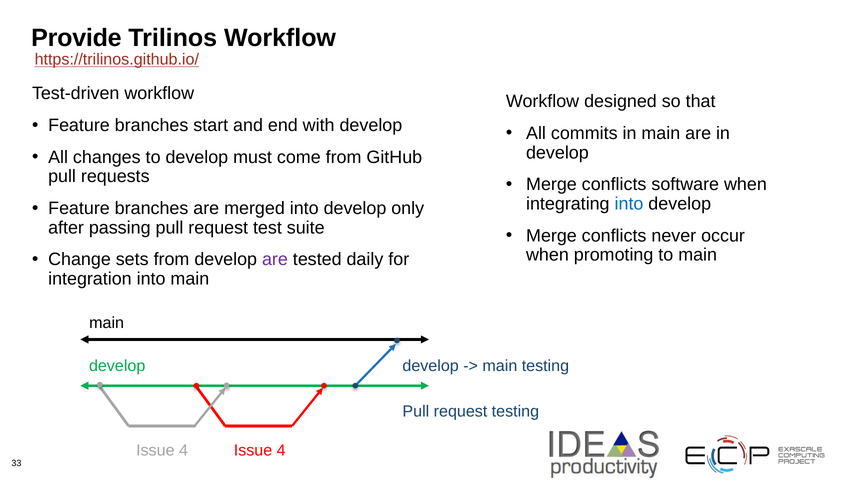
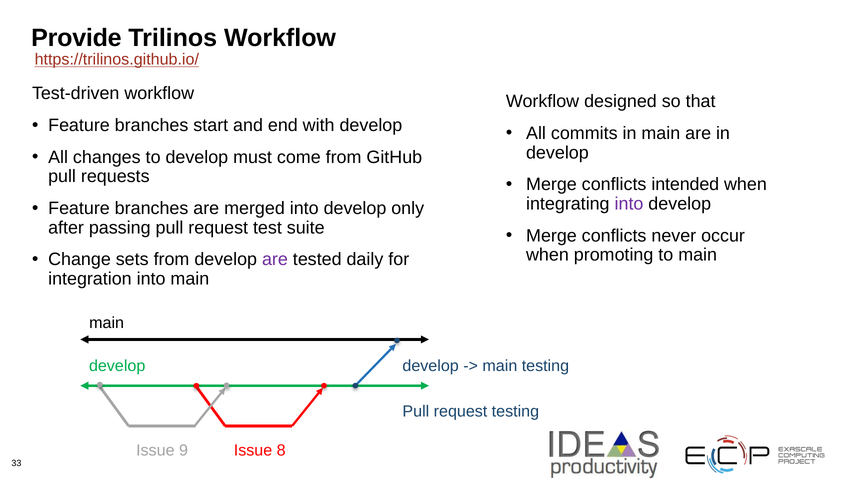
software: software -> intended
into at (629, 204) colour: blue -> purple
4 at (184, 450): 4 -> 9
4 at (281, 450): 4 -> 8
